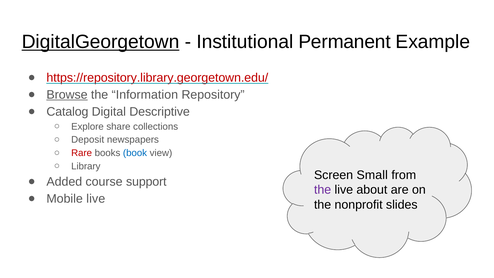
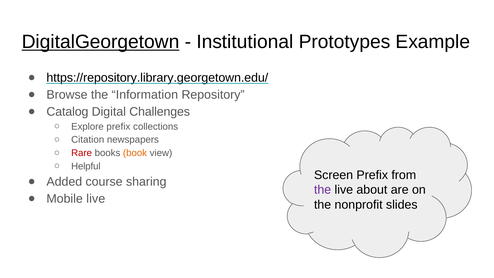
Permanent: Permanent -> Prototypes
https://repository.library.georgetown.edu/ colour: red -> black
Browse underline: present -> none
Descriptive: Descriptive -> Challenges
Explore share: share -> prefix
Deposit: Deposit -> Citation
book colour: blue -> orange
Library: Library -> Helpful
Screen Small: Small -> Prefix
support: support -> sharing
